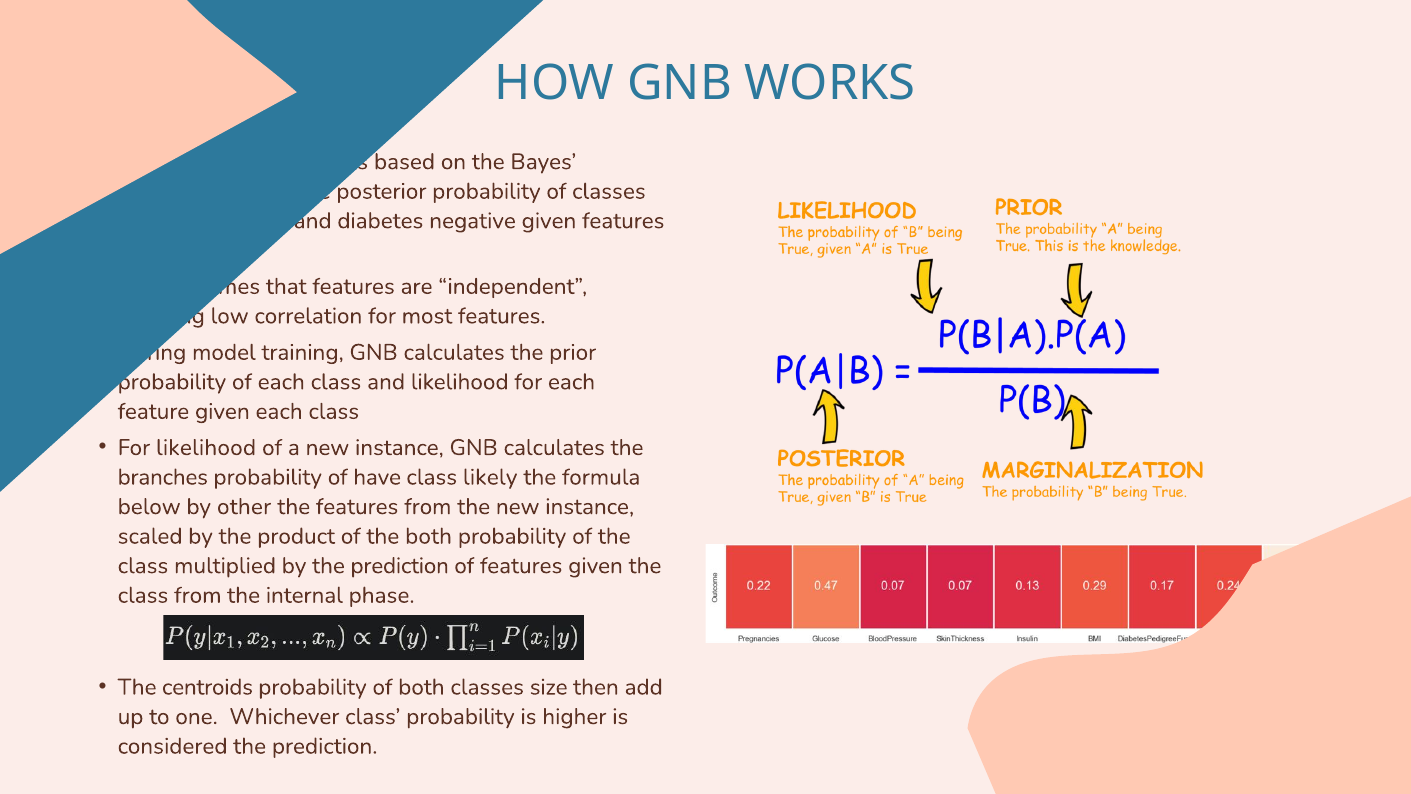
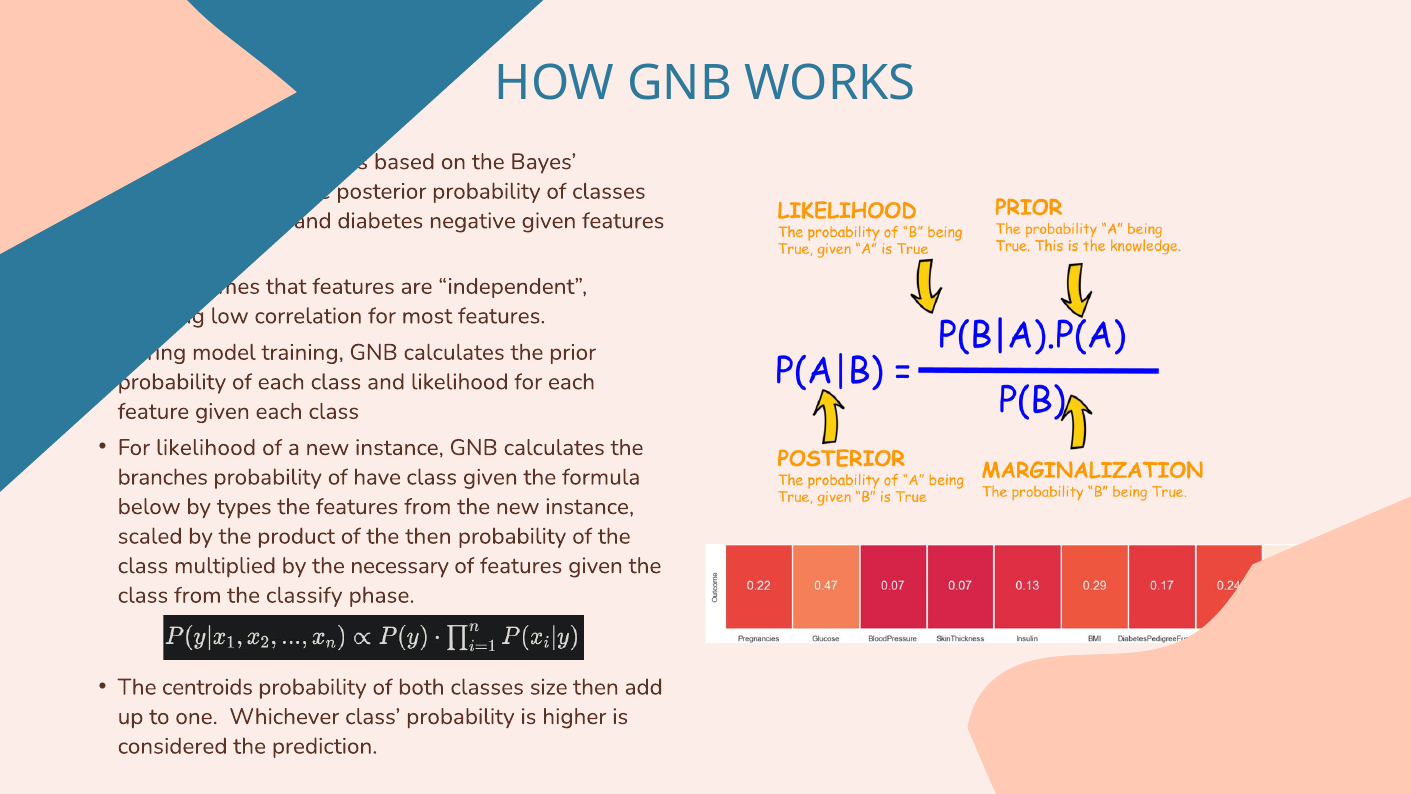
class likely: likely -> given
other: other -> types
the both: both -> then
by the prediction: prediction -> necessary
internal: internal -> classify
